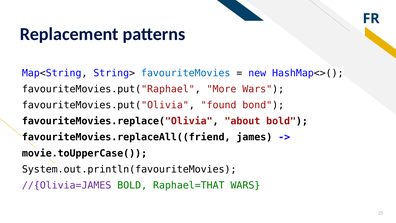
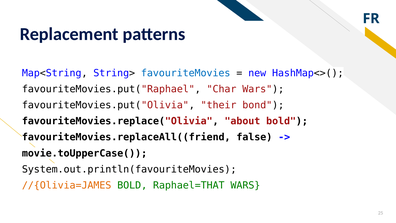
More: More -> Char
found: found -> their
james: james -> false
//{Olivia=JAMES colour: purple -> orange
